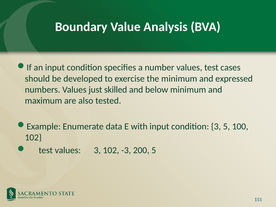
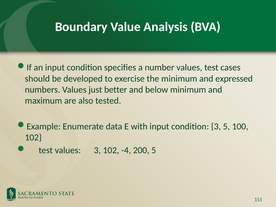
skilled: skilled -> better
-3: -3 -> -4
